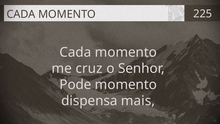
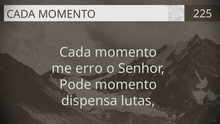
cruz: cruz -> erro
mais: mais -> lutas
